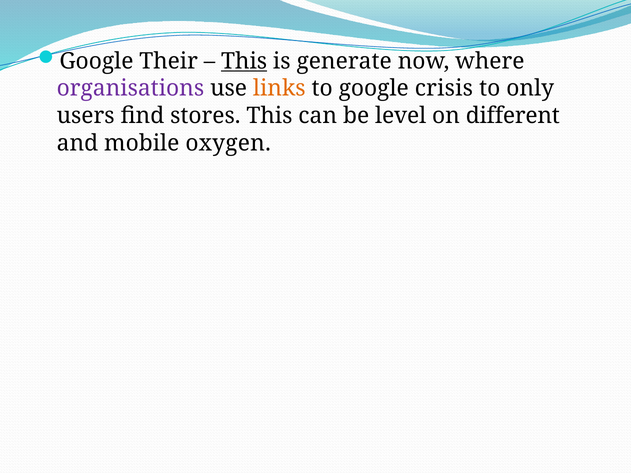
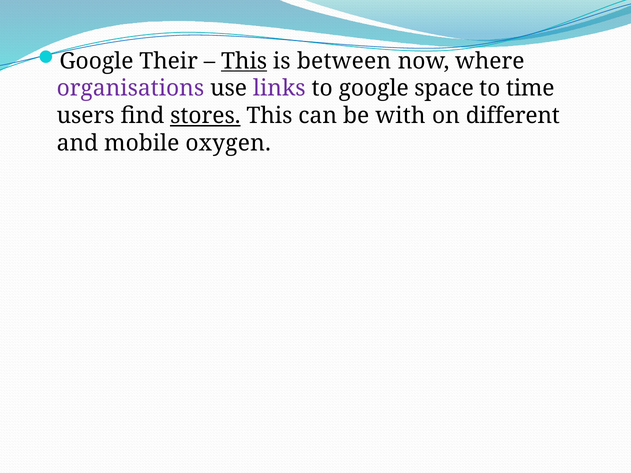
generate: generate -> between
links colour: orange -> purple
crisis: crisis -> space
only: only -> time
stores underline: none -> present
level: level -> with
